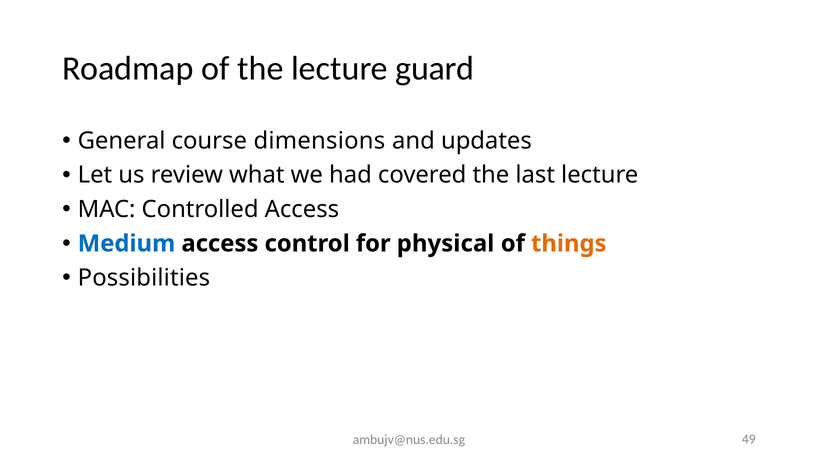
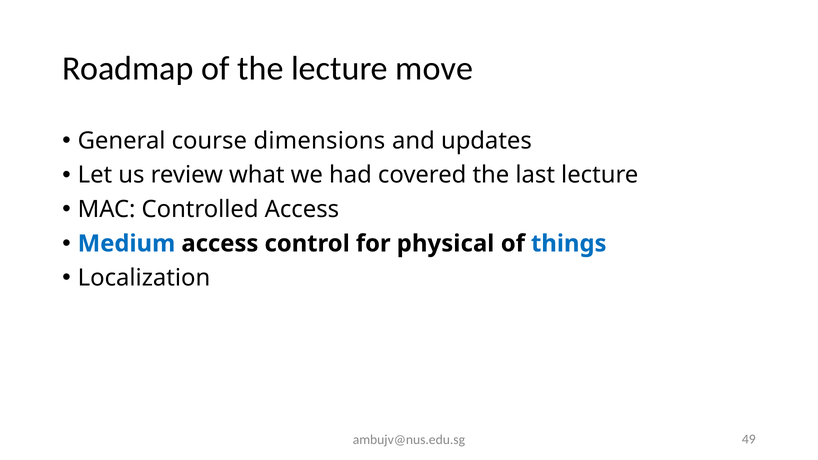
guard: guard -> move
things colour: orange -> blue
Possibilities: Possibilities -> Localization
